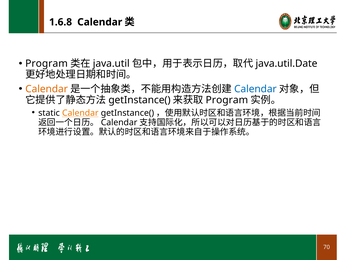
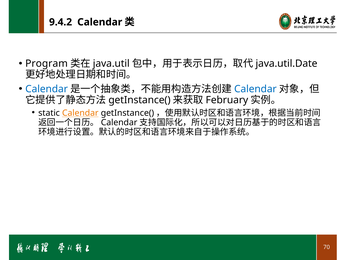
1.6.8: 1.6.8 -> 9.4.2
Calendar at (47, 89) colour: orange -> blue
Program at (227, 100): Program -> February
